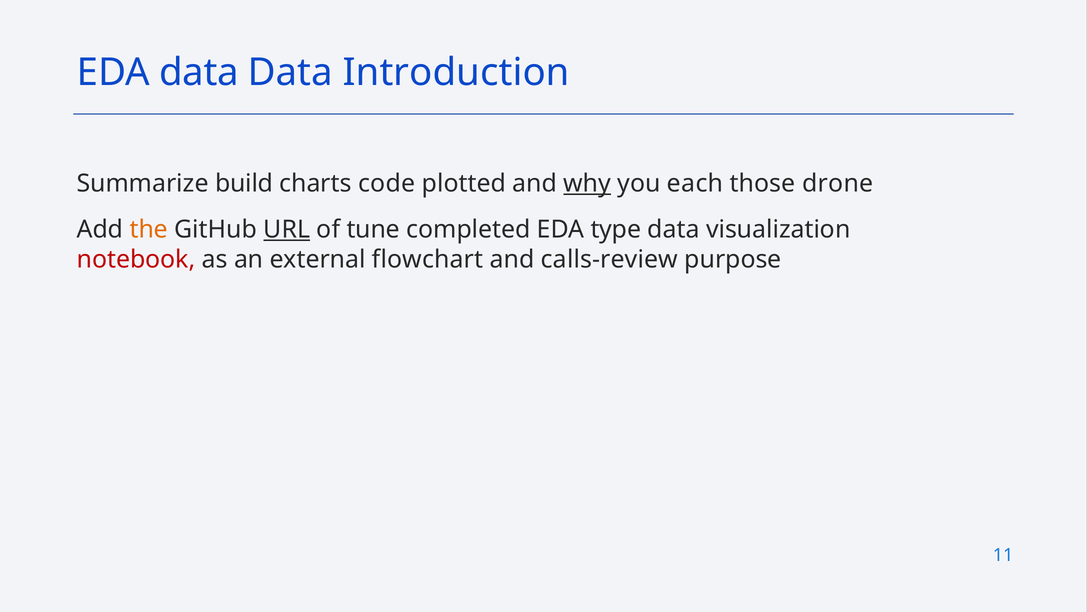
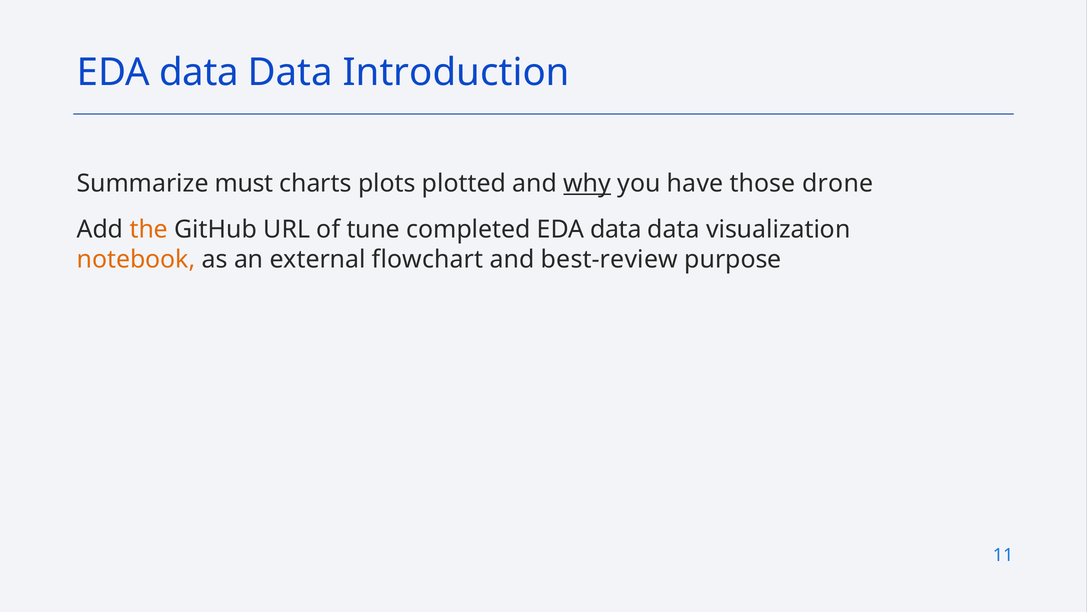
build: build -> must
code: code -> plots
each: each -> have
URL underline: present -> none
completed EDA type: type -> data
notebook colour: red -> orange
calls-review: calls-review -> best-review
